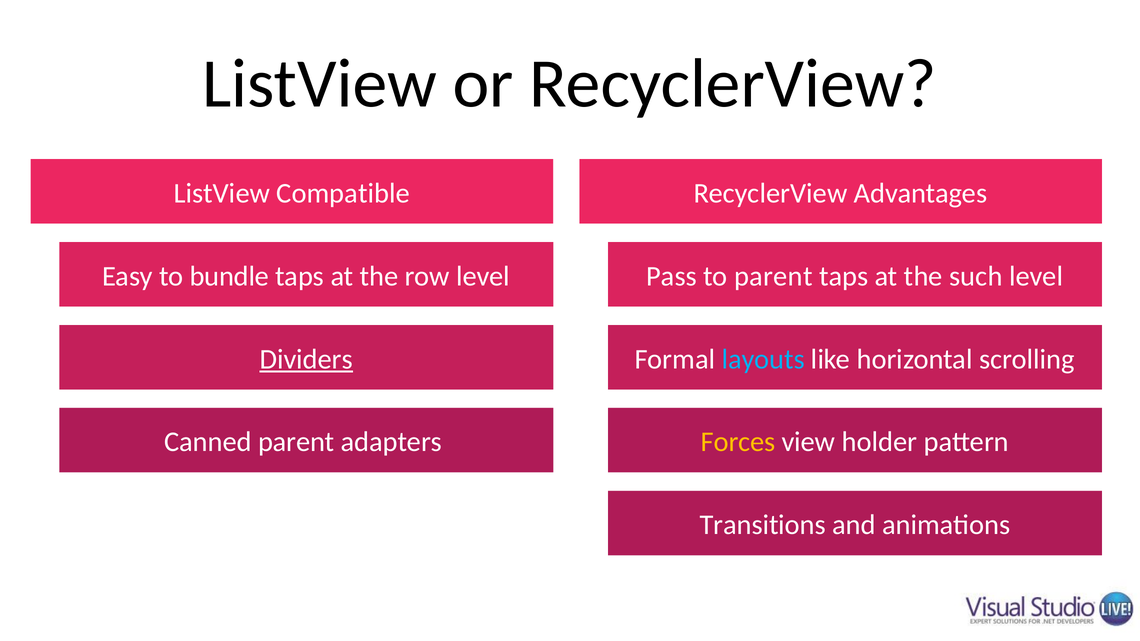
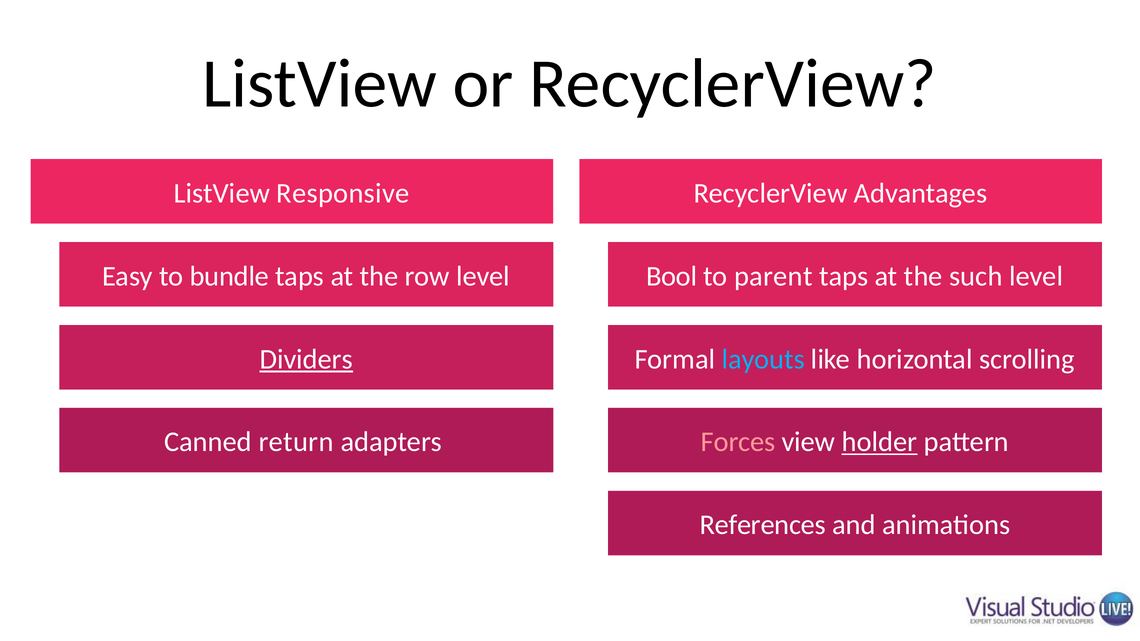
Compatible: Compatible -> Responsive
Pass: Pass -> Bool
Canned parent: parent -> return
Forces colour: yellow -> pink
holder underline: none -> present
Transitions: Transitions -> References
